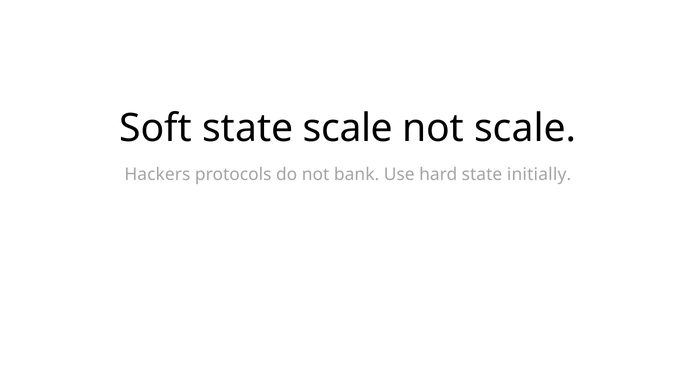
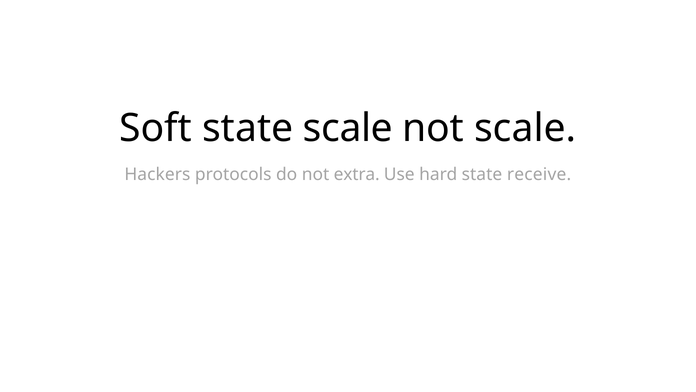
bank: bank -> extra
initially: initially -> receive
